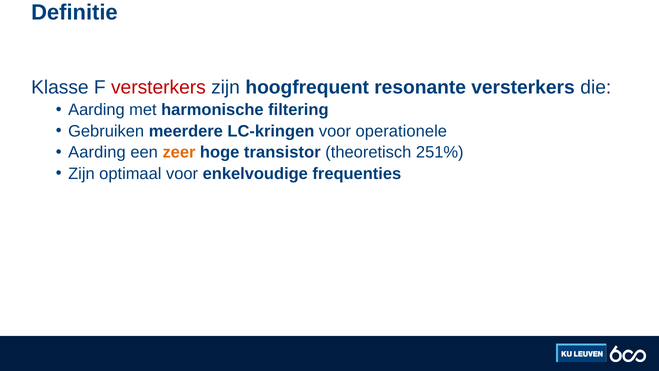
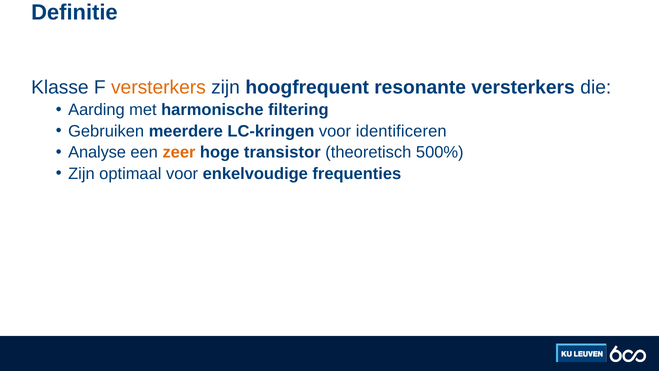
versterkers at (158, 87) colour: red -> orange
operationele: operationele -> identificeren
Aarding at (97, 152): Aarding -> Analyse
251%: 251% -> 500%
